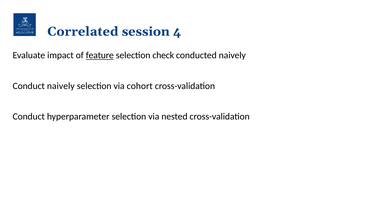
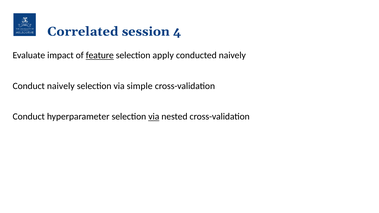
check: check -> apply
cohort: cohort -> simple
via at (154, 117) underline: none -> present
